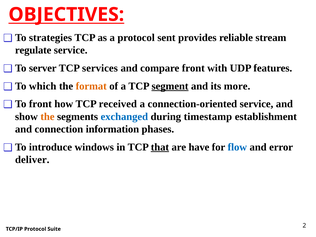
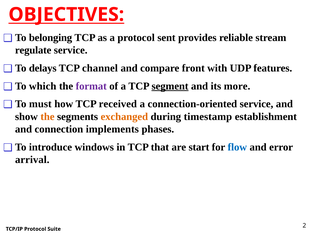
strategies: strategies -> belonging
server: server -> delays
services: services -> channel
format colour: orange -> purple
front at (40, 104): front -> must
exchanged colour: blue -> orange
information: information -> implements
that underline: present -> none
have: have -> start
deliver: deliver -> arrival
